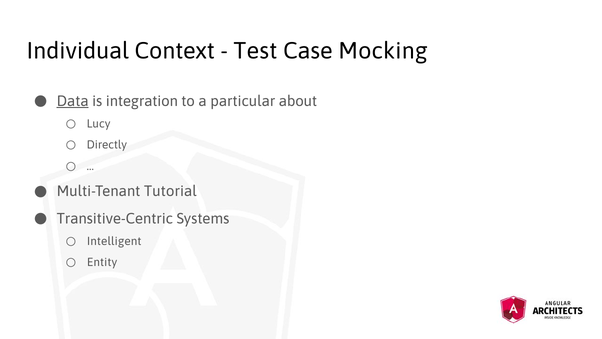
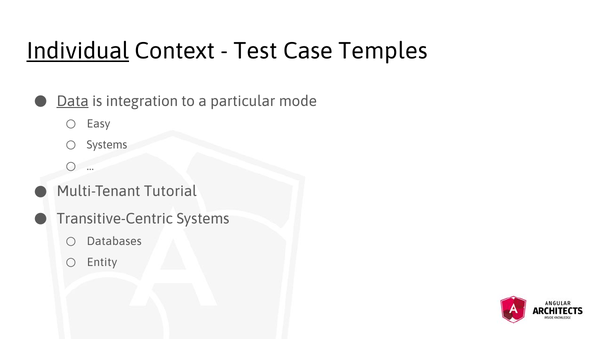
Individual underline: none -> present
Mocking: Mocking -> Temples
about: about -> mode
Lucy: Lucy -> Easy
Directly at (107, 145): Directly -> Systems
Intelligent: Intelligent -> Databases
